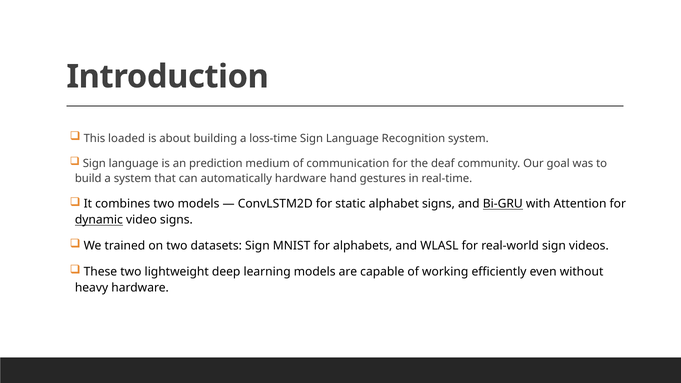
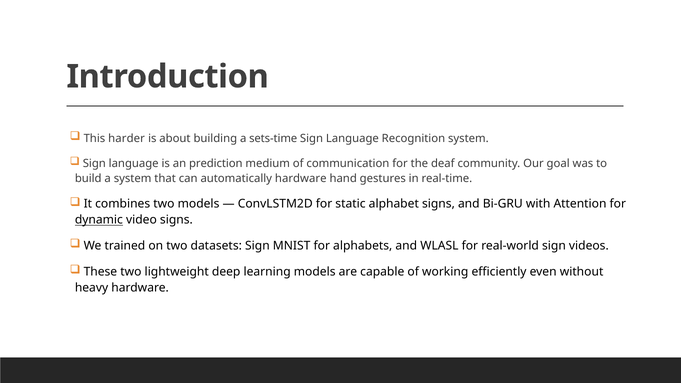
loaded: loaded -> harder
loss-time: loss-time -> sets-time
Bi-GRU underline: present -> none
